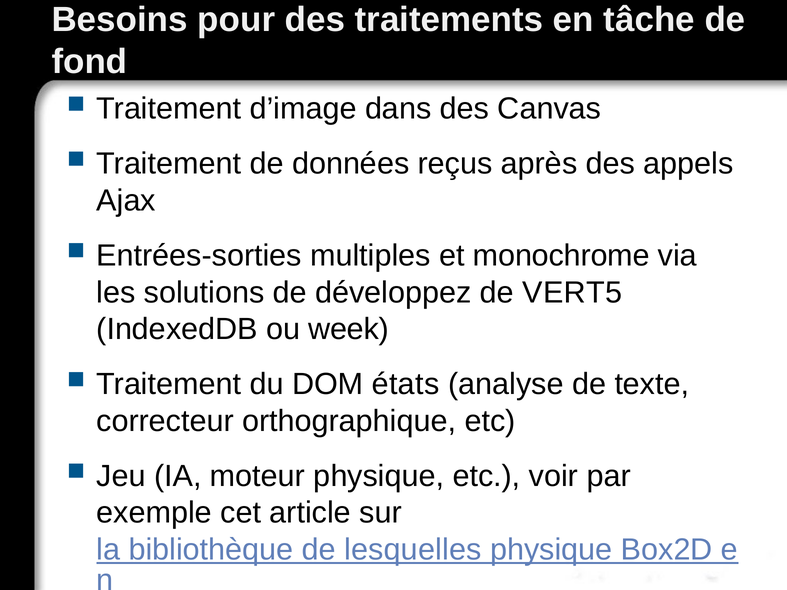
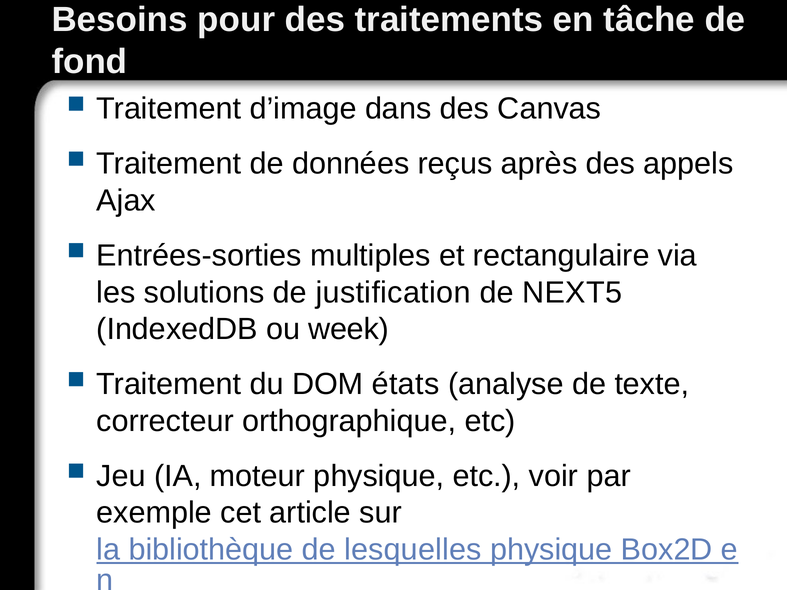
monochrome: monochrome -> rectangulaire
développez: développez -> justification
VERT5: VERT5 -> NEXT5
